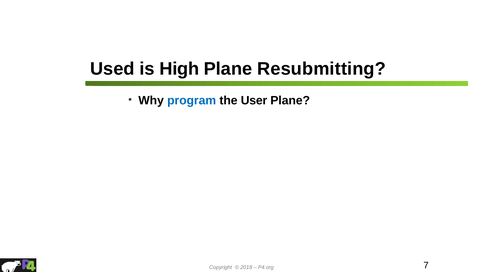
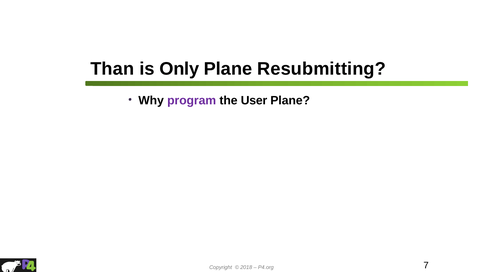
Used: Used -> Than
High: High -> Only
program colour: blue -> purple
